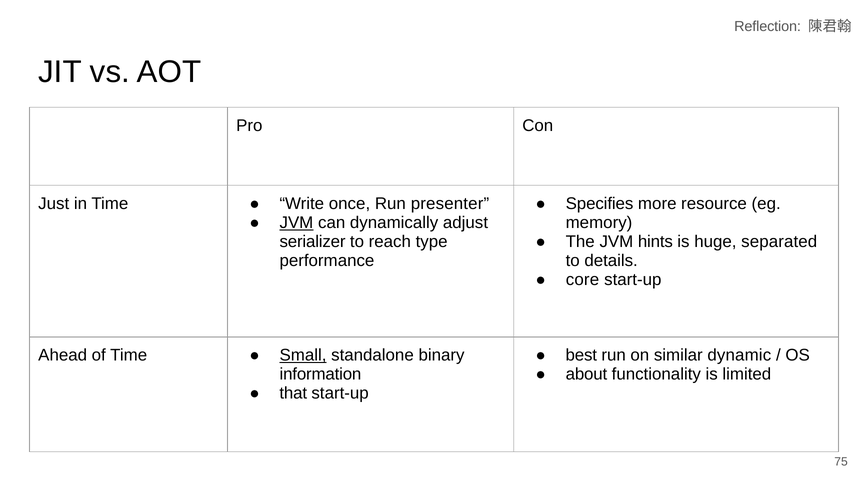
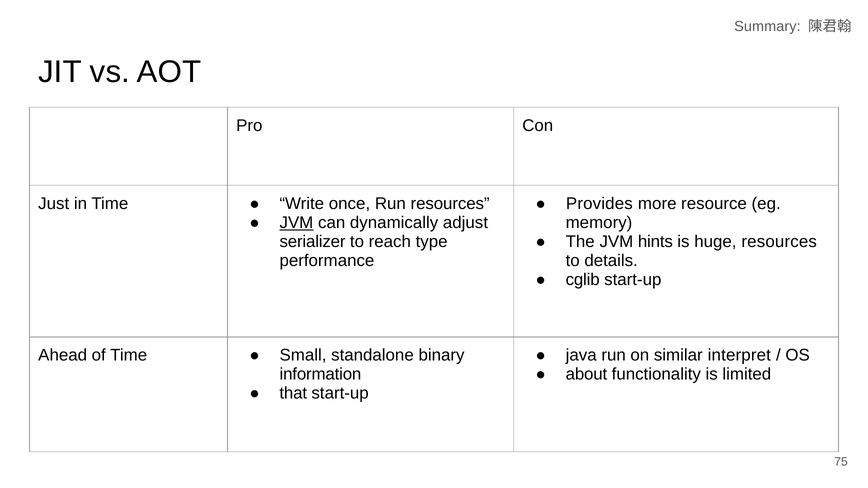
Reflection: Reflection -> Summary
Run presenter: presenter -> resources
Specifies: Specifies -> Provides
huge separated: separated -> resources
core: core -> cglib
Small underline: present -> none
best: best -> java
dynamic: dynamic -> interpret
